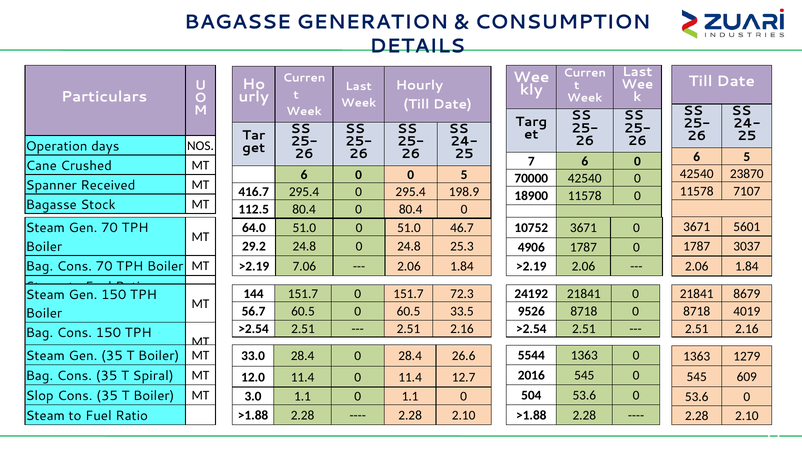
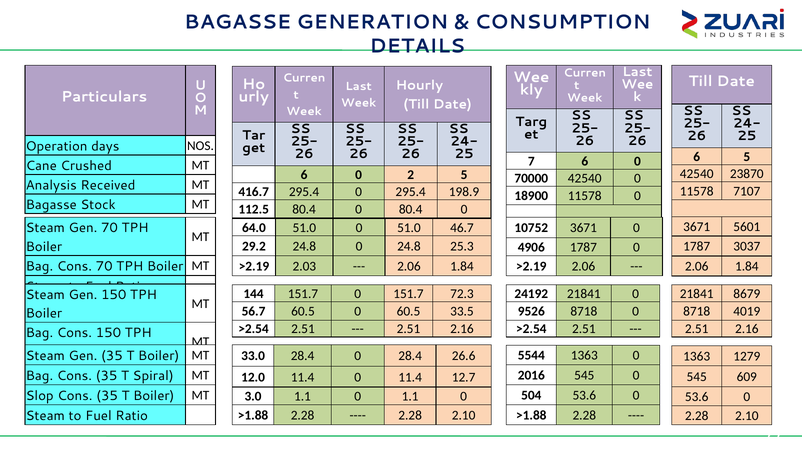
0 0: 0 -> 2
Spanner: Spanner -> Analysis
7.06: 7.06 -> 2.03
